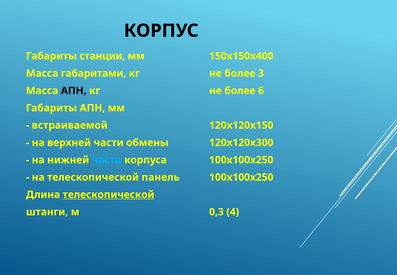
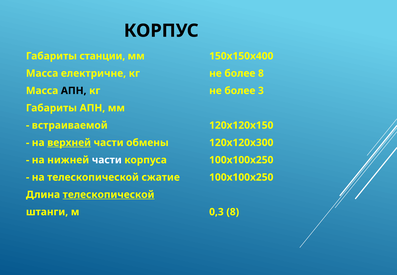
габаритами: габаритами -> електричне
более 3: 3 -> 8
6: 6 -> 3
верхней underline: none -> present
части at (107, 160) colour: light blue -> white
панель: панель -> сжатие
0,3 4: 4 -> 8
